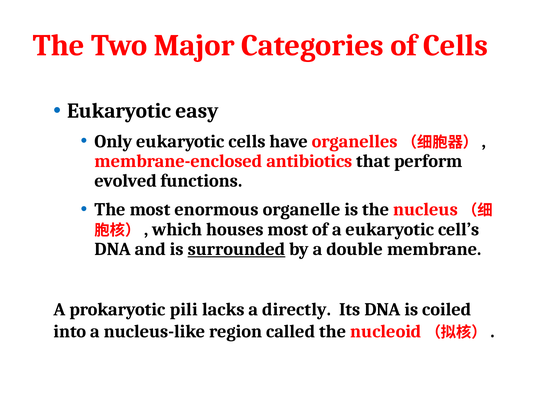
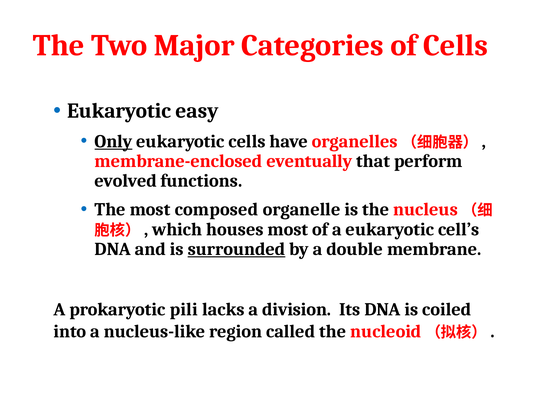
Only underline: none -> present
antibiotics: antibiotics -> eventually
enormous: enormous -> composed
directly: directly -> division
